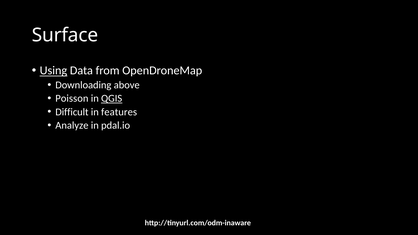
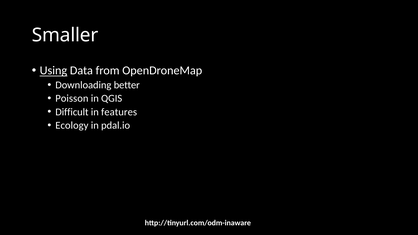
Surface: Surface -> Smaller
above: above -> better
QGIS underline: present -> none
Analyze: Analyze -> Ecology
